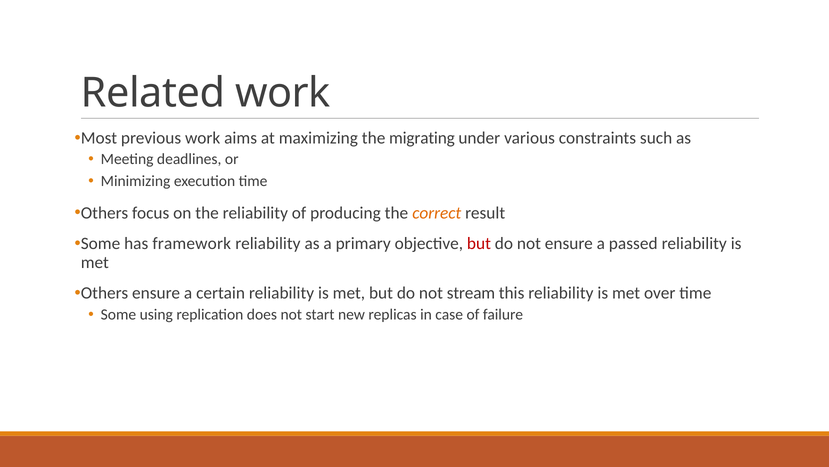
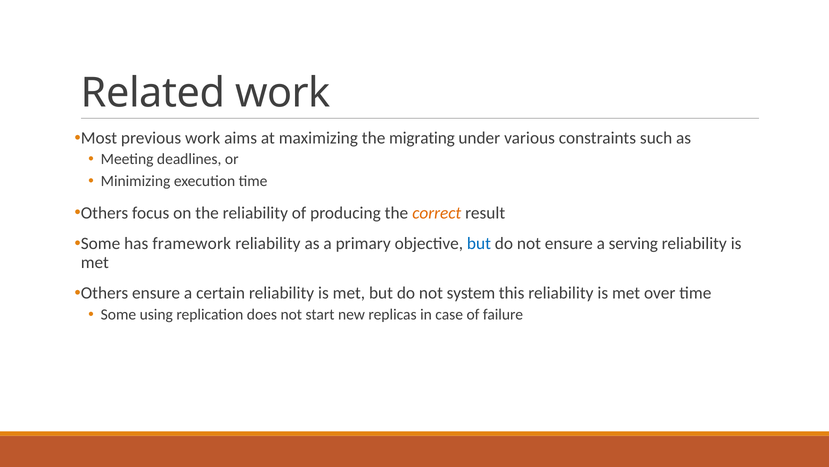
but at (479, 243) colour: red -> blue
passed: passed -> serving
stream: stream -> system
